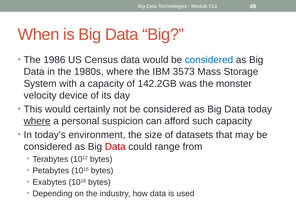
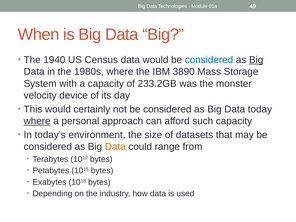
1986: 1986 -> 1940
Big at (256, 60) underline: none -> present
3573: 3573 -> 3890
142.2GB: 142.2GB -> 233.2GB
suspicion: suspicion -> approach
Data at (115, 147) colour: red -> orange
